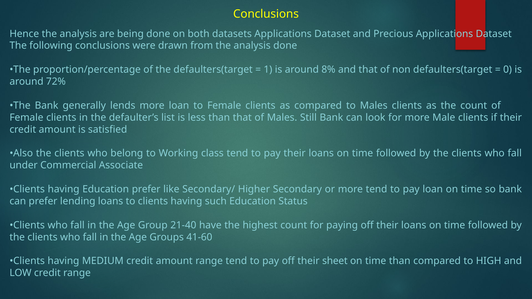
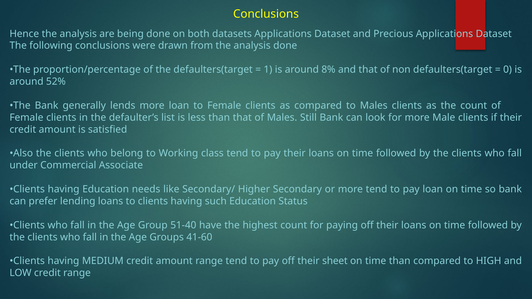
72%: 72% -> 52%
Education prefer: prefer -> needs
21-40: 21-40 -> 51-40
